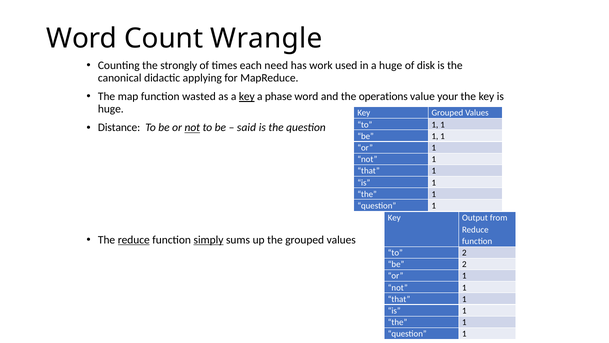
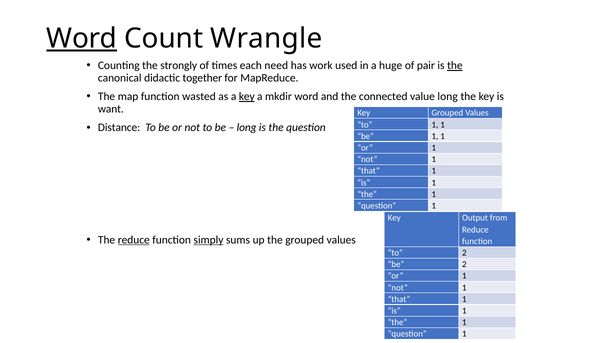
Word at (82, 38) underline: none -> present
disk: disk -> pair
the at (455, 65) underline: none -> present
applying: applying -> together
phase: phase -> mkdir
operations: operations -> connected
value your: your -> long
huge at (111, 109): huge -> want
not at (192, 128) underline: present -> none
said at (247, 128): said -> long
